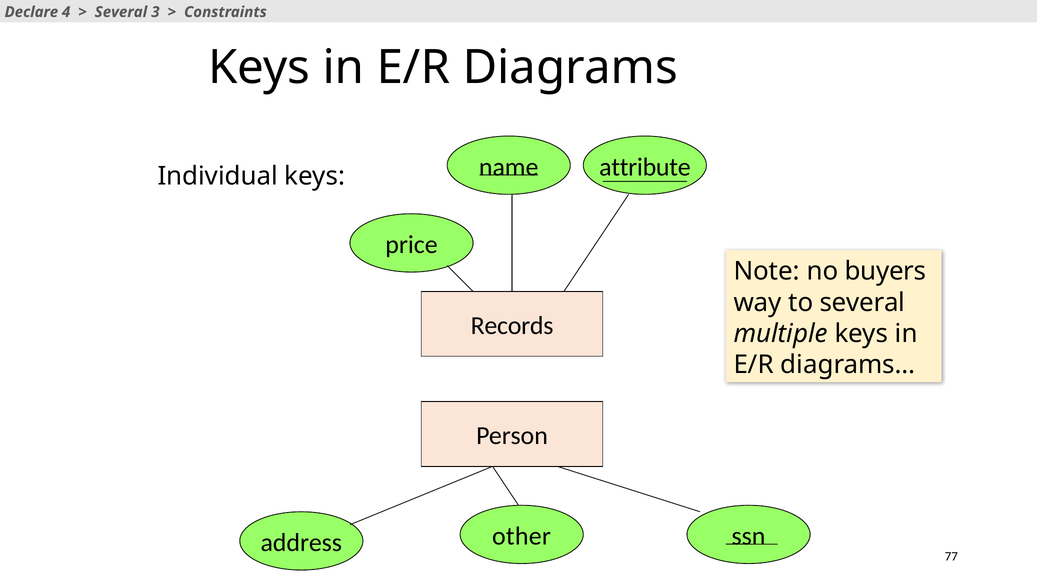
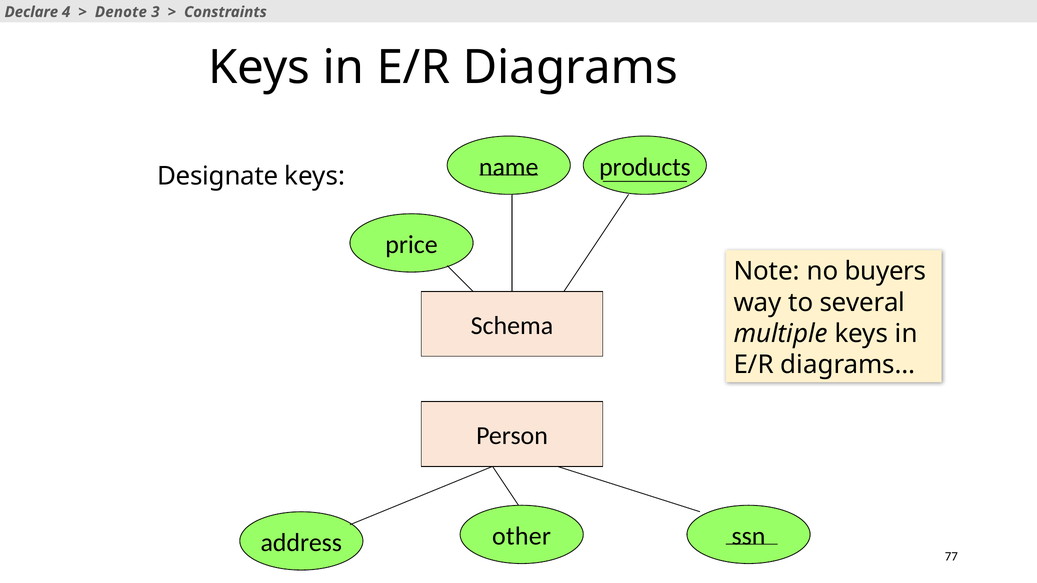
Several at (121, 12): Several -> Denote
attribute: attribute -> products
Individual: Individual -> Designate
Records: Records -> Schema
